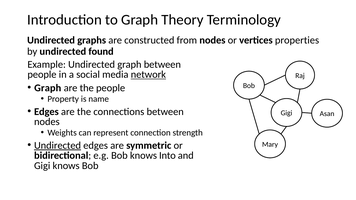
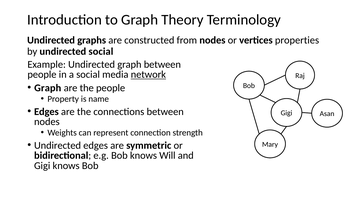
undirected found: found -> social
Undirected at (58, 146) underline: present -> none
Into: Into -> Will
